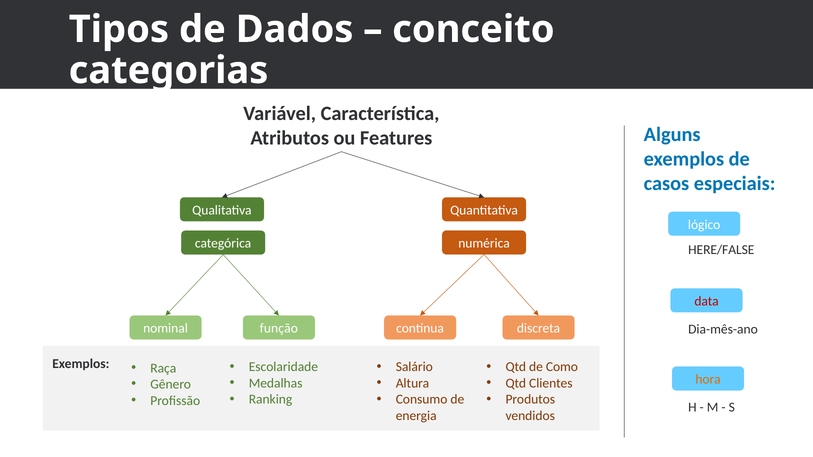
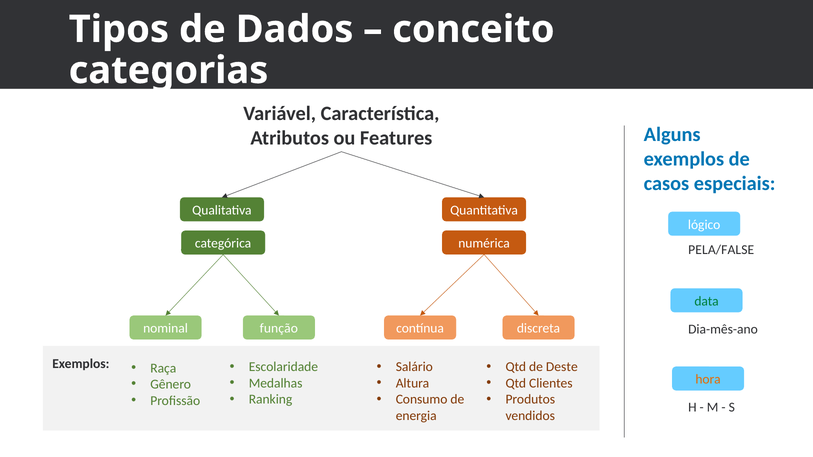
HERE/FALSE: HERE/FALSE -> PELA/FALSE
data colour: red -> green
Como: Como -> Deste
